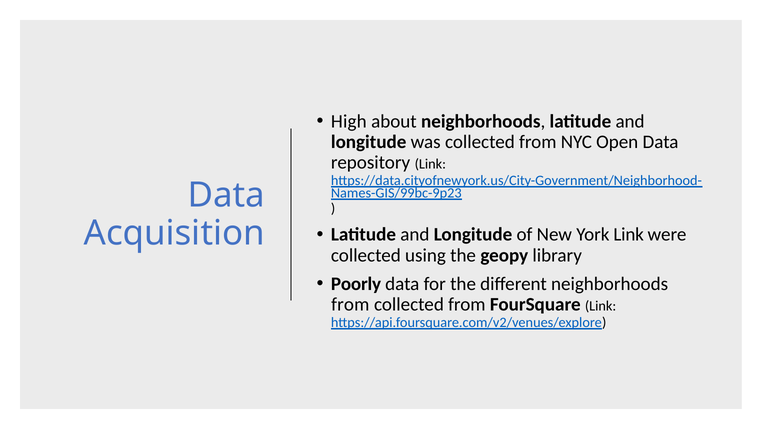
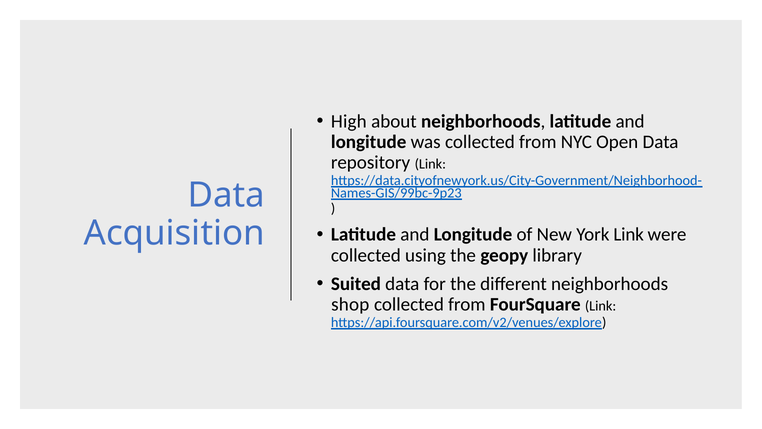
Poorly: Poorly -> Suited
from at (350, 304): from -> shop
